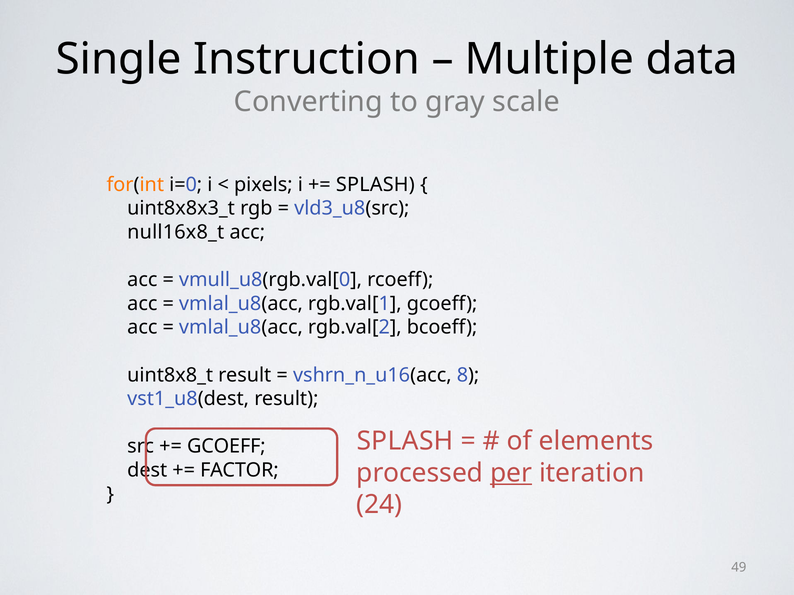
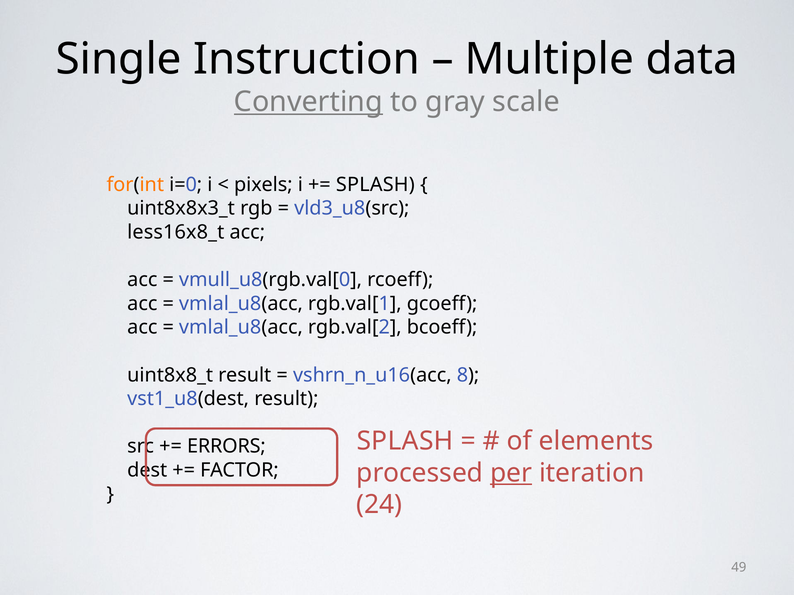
Converting underline: none -> present
null16x8_t: null16x8_t -> less16x8_t
GCOEFF at (226, 447): GCOEFF -> ERRORS
